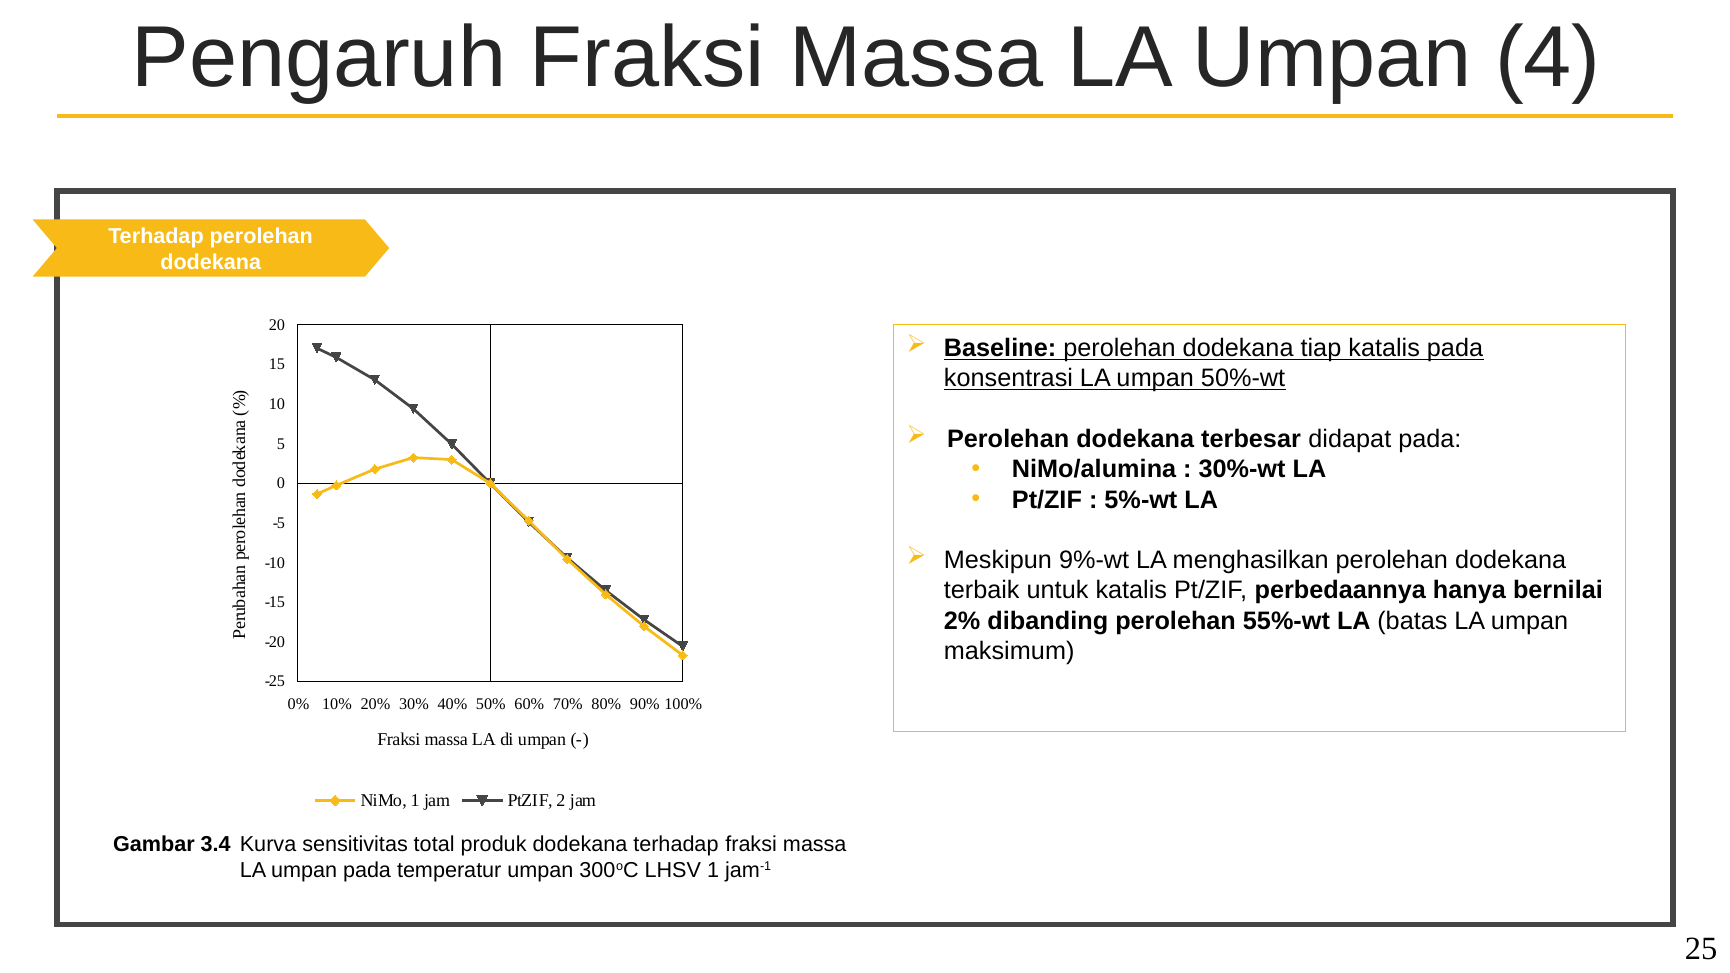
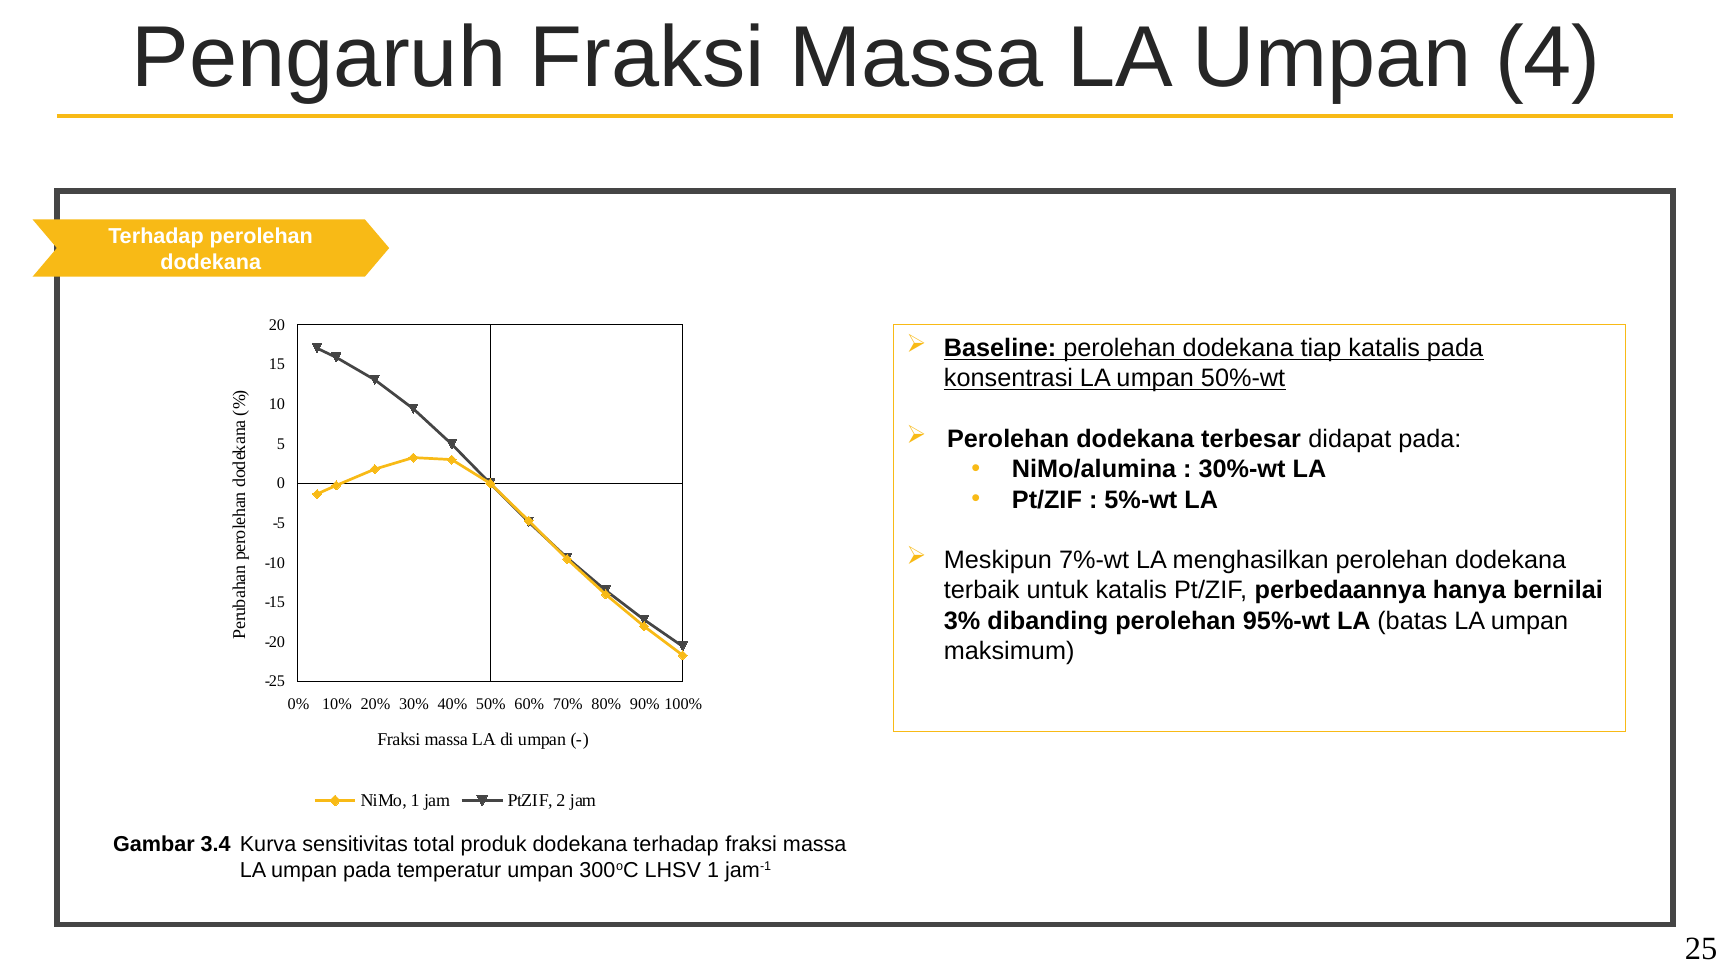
9%-wt: 9%-wt -> 7%-wt
2%: 2% -> 3%
55%-wt: 55%-wt -> 95%-wt
